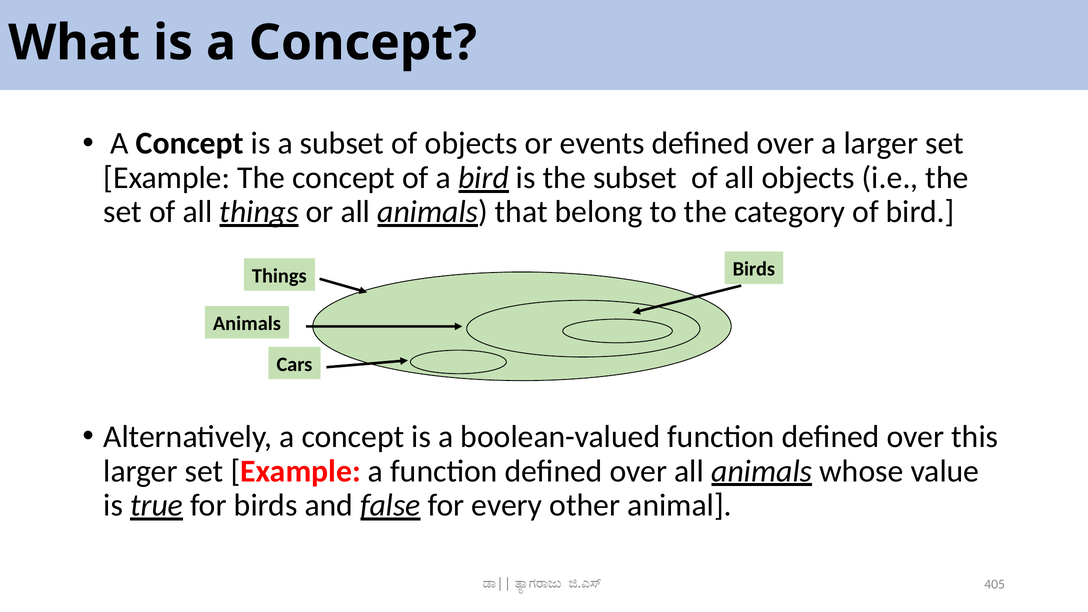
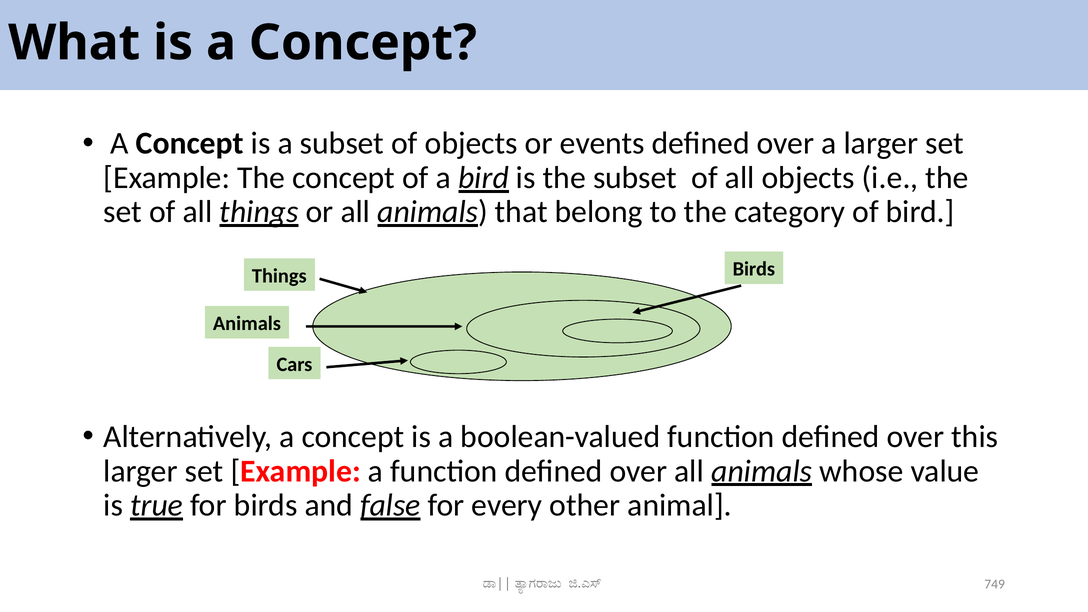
405: 405 -> 749
